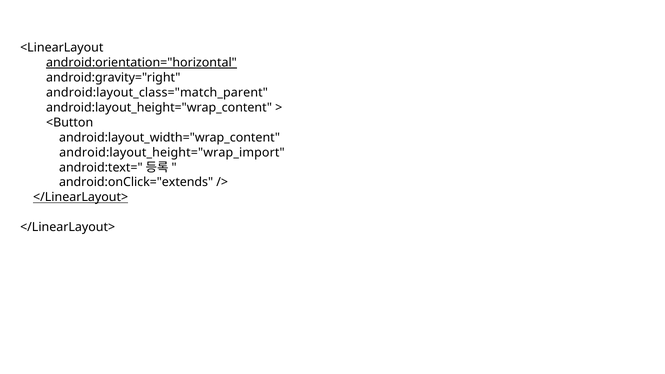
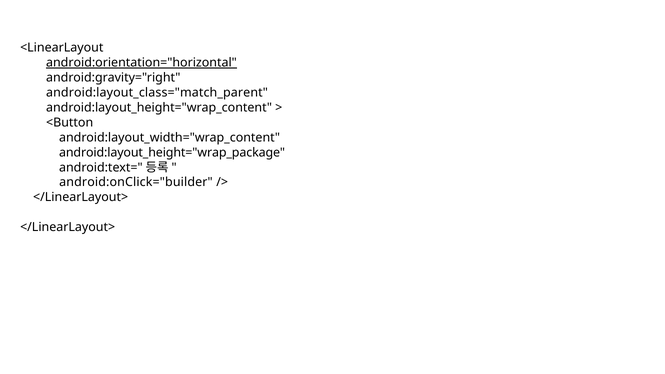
android:layout_height="wrap_import: android:layout_height="wrap_import -> android:layout_height="wrap_package
android:onClick="extends: android:onClick="extends -> android:onClick="builder
</LinearLayout> at (81, 197) underline: present -> none
